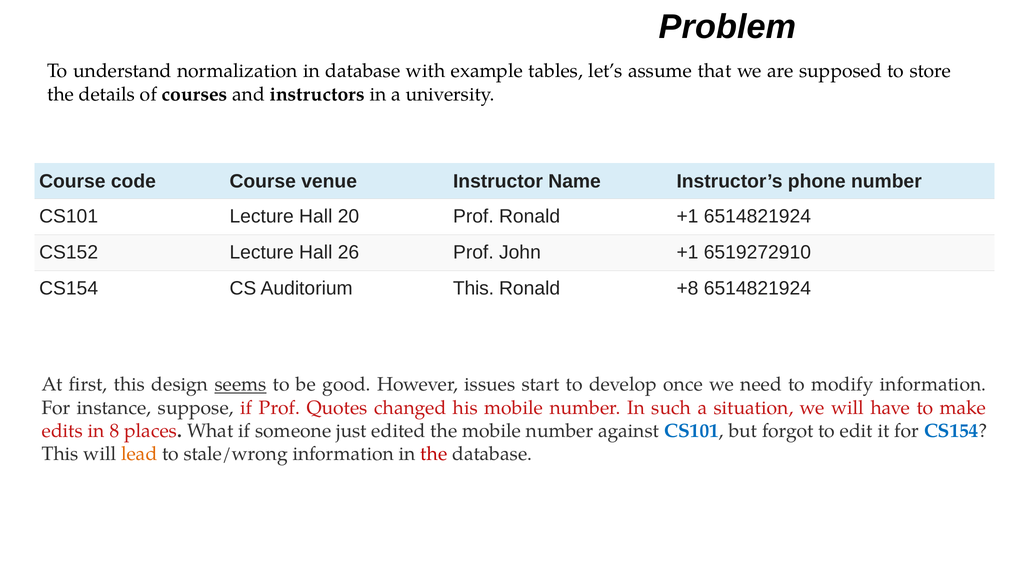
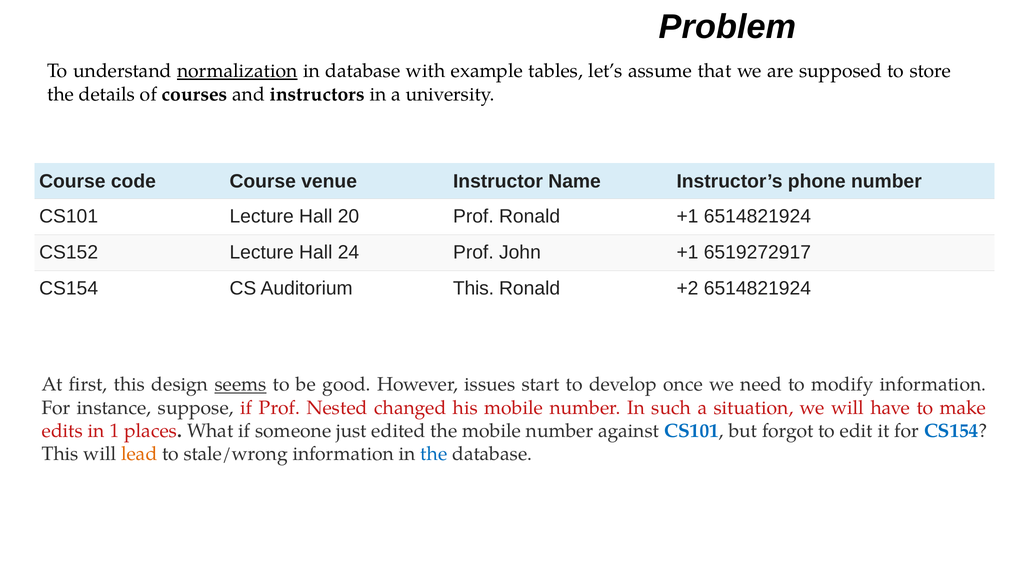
normalization underline: none -> present
26: 26 -> 24
6519272910: 6519272910 -> 6519272917
+8: +8 -> +2
Quotes: Quotes -> Nested
8: 8 -> 1
the at (434, 454) colour: red -> blue
